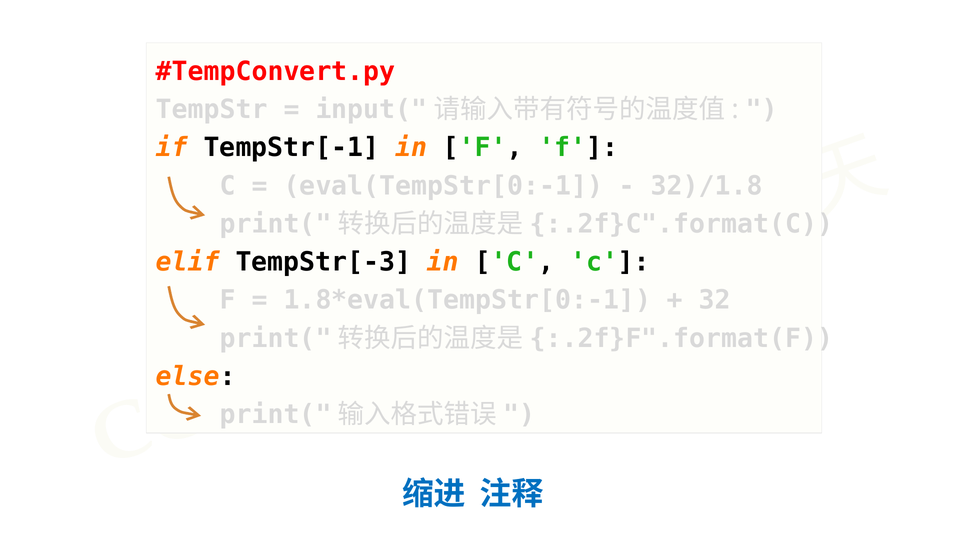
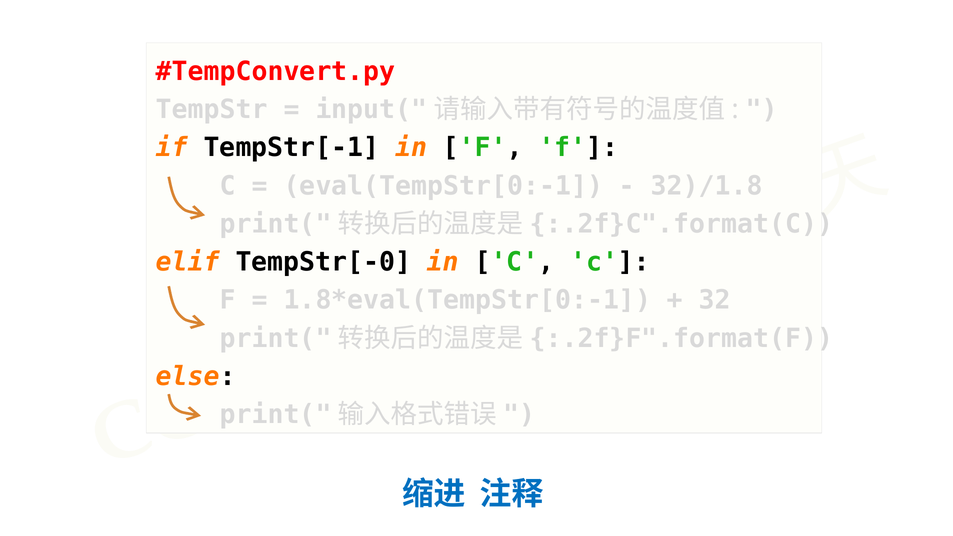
TempStr[-3: TempStr[-3 -> TempStr[-0
